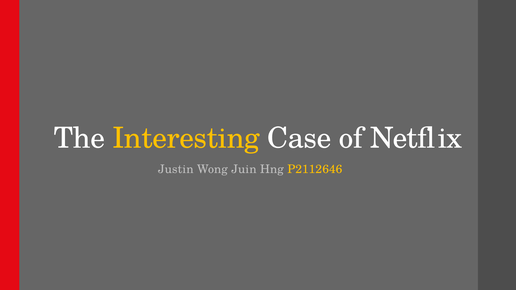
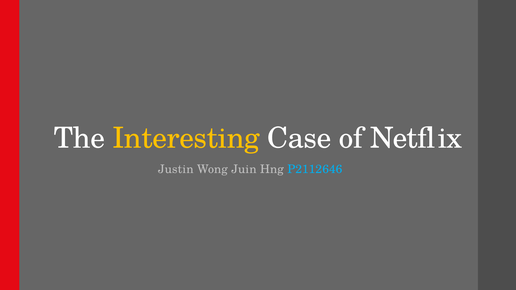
P2112646 colour: yellow -> light blue
